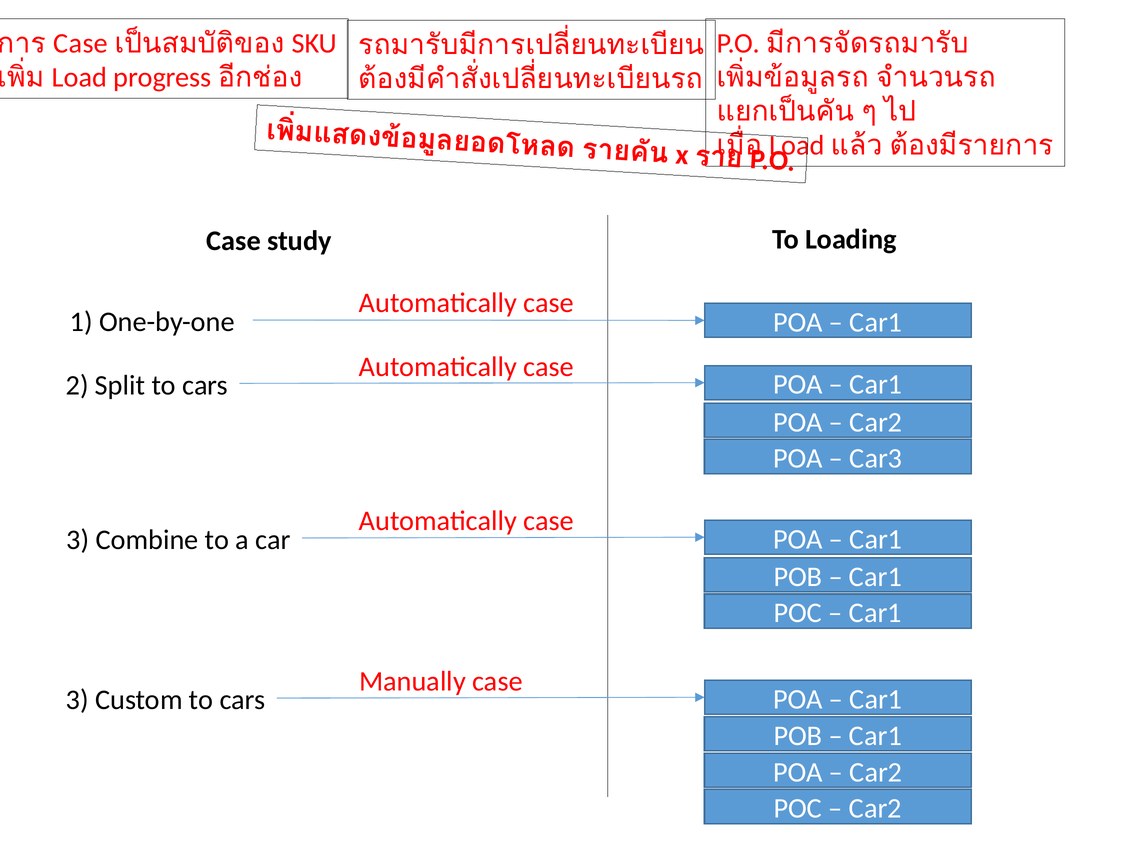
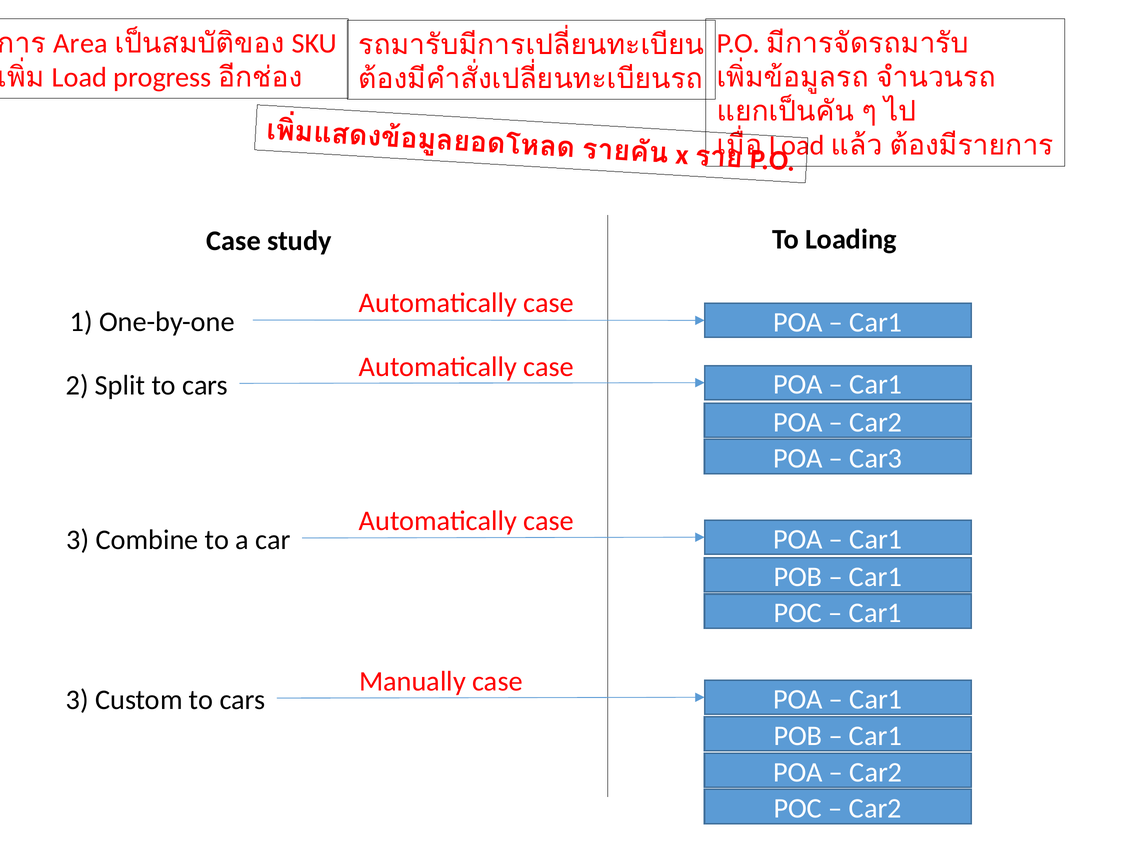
Case at (81, 44): Case -> Area
